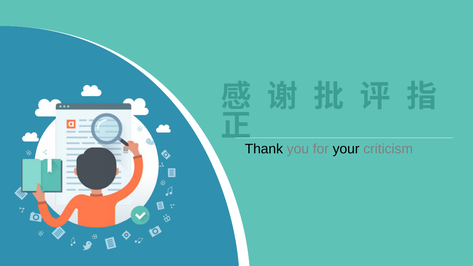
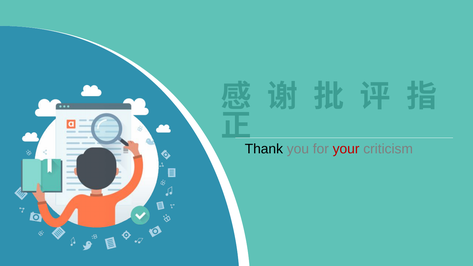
your colour: black -> red
